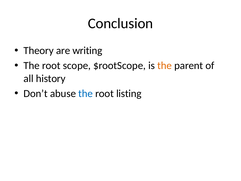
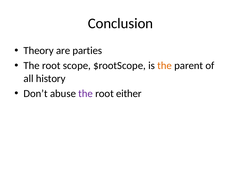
writing: writing -> parties
the at (86, 93) colour: blue -> purple
listing: listing -> either
